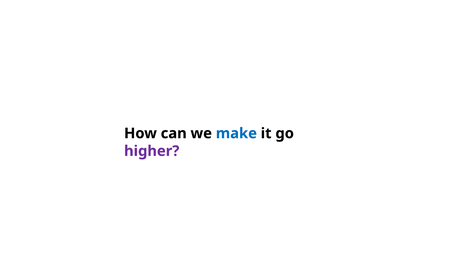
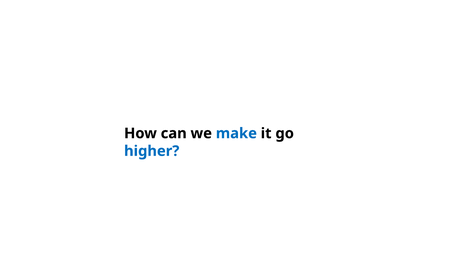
higher colour: purple -> blue
